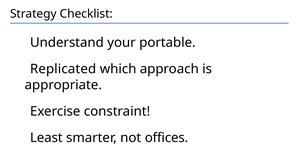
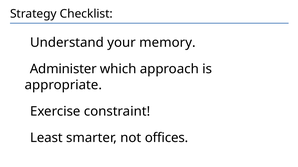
portable: portable -> memory
Replicated: Replicated -> Administer
